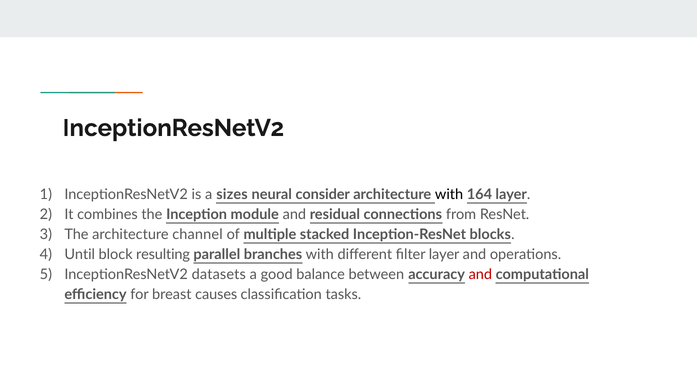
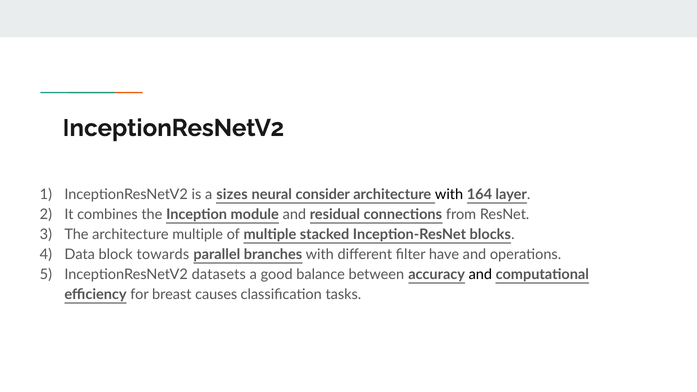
architecture channel: channel -> multiple
Until: Until -> Data
resulting: resulting -> towards
filter layer: layer -> have
and at (480, 275) colour: red -> black
